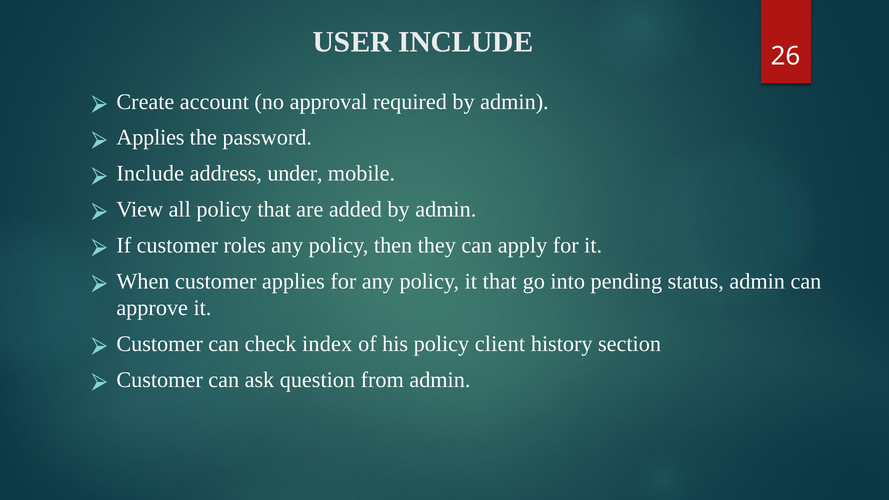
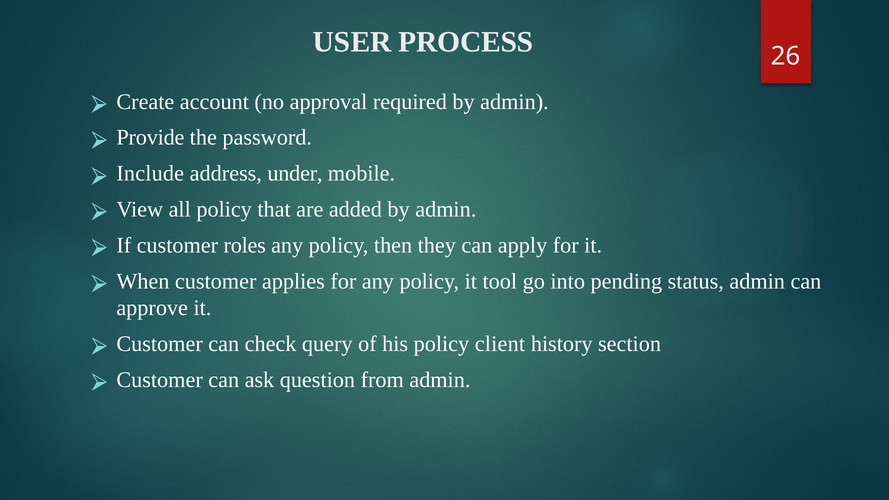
USER INCLUDE: INCLUDE -> PROCESS
Applies at (150, 138): Applies -> Provide
it that: that -> tool
index: index -> query
